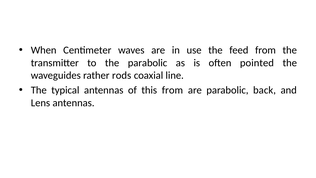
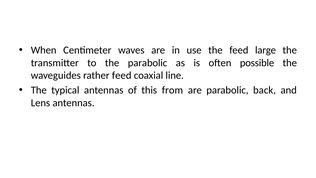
feed from: from -> large
pointed: pointed -> possible
rather rods: rods -> feed
